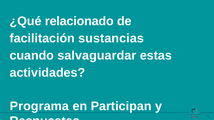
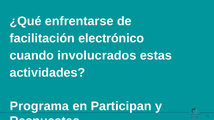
relacionado: relacionado -> enfrentarse
sustancias: sustancias -> electrónico
salvaguardar: salvaguardar -> involucrados
